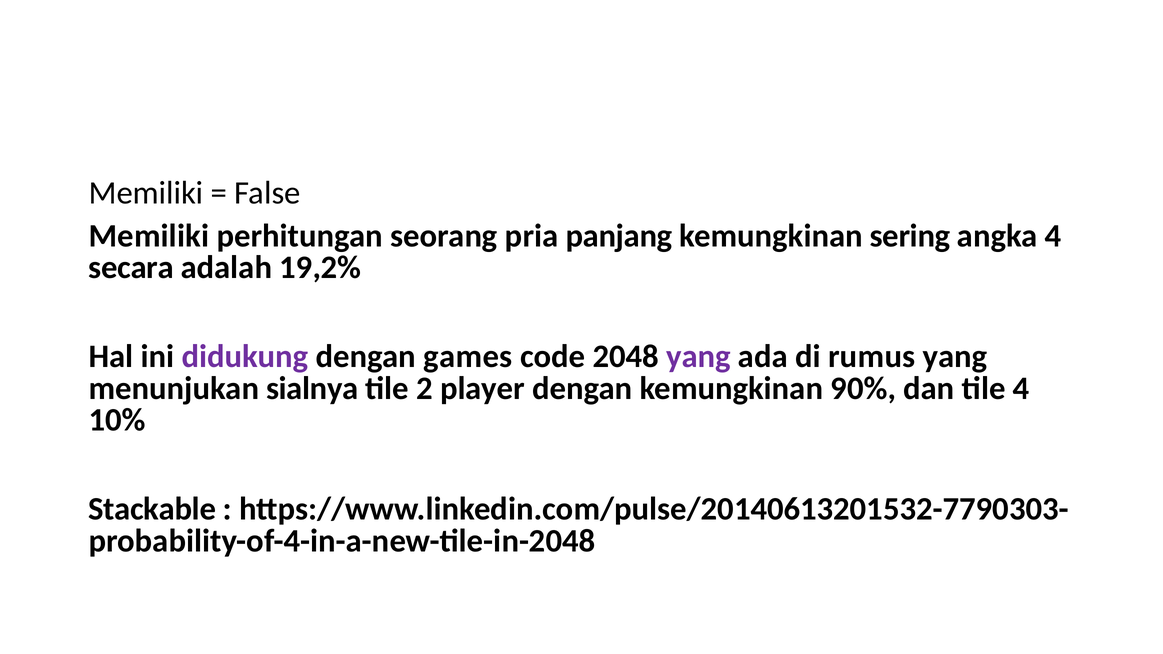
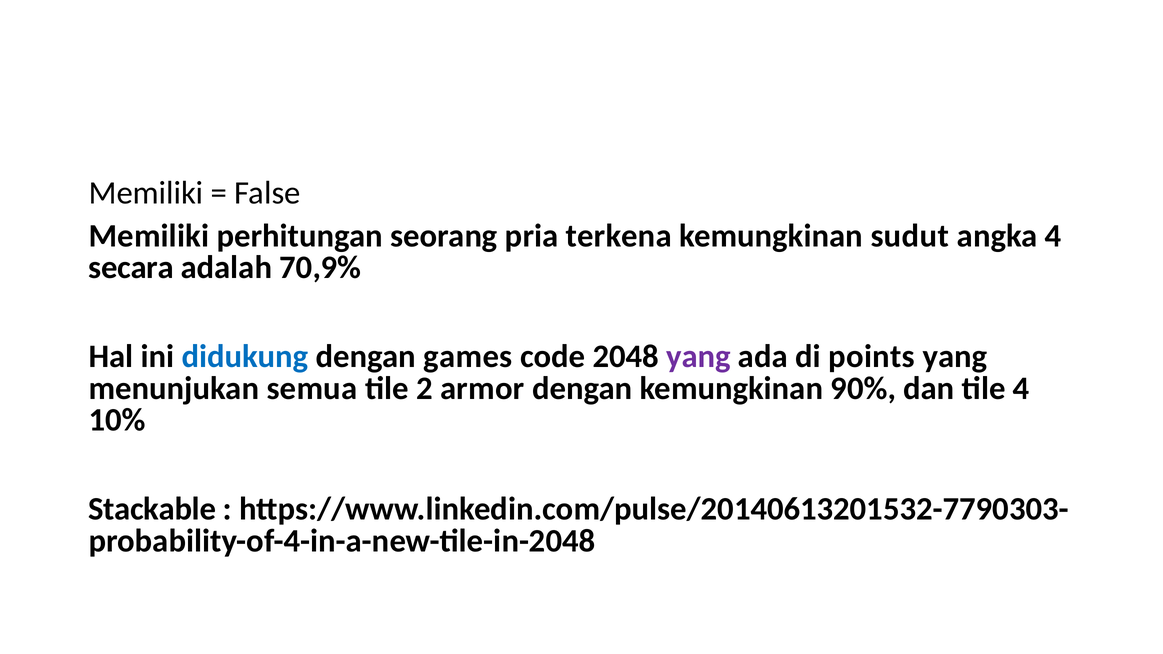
panjang: panjang -> terkena
sering: sering -> sudut
19,2%: 19,2% -> 70,9%
didukung colour: purple -> blue
rumus: rumus -> points
sialnya: sialnya -> semua
player: player -> armor
